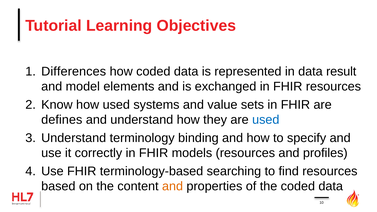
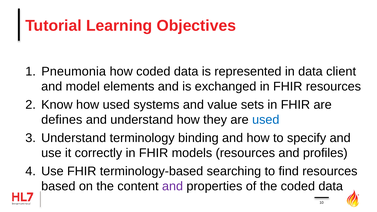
Differences: Differences -> Pneumonia
result: result -> client
and at (173, 186) colour: orange -> purple
